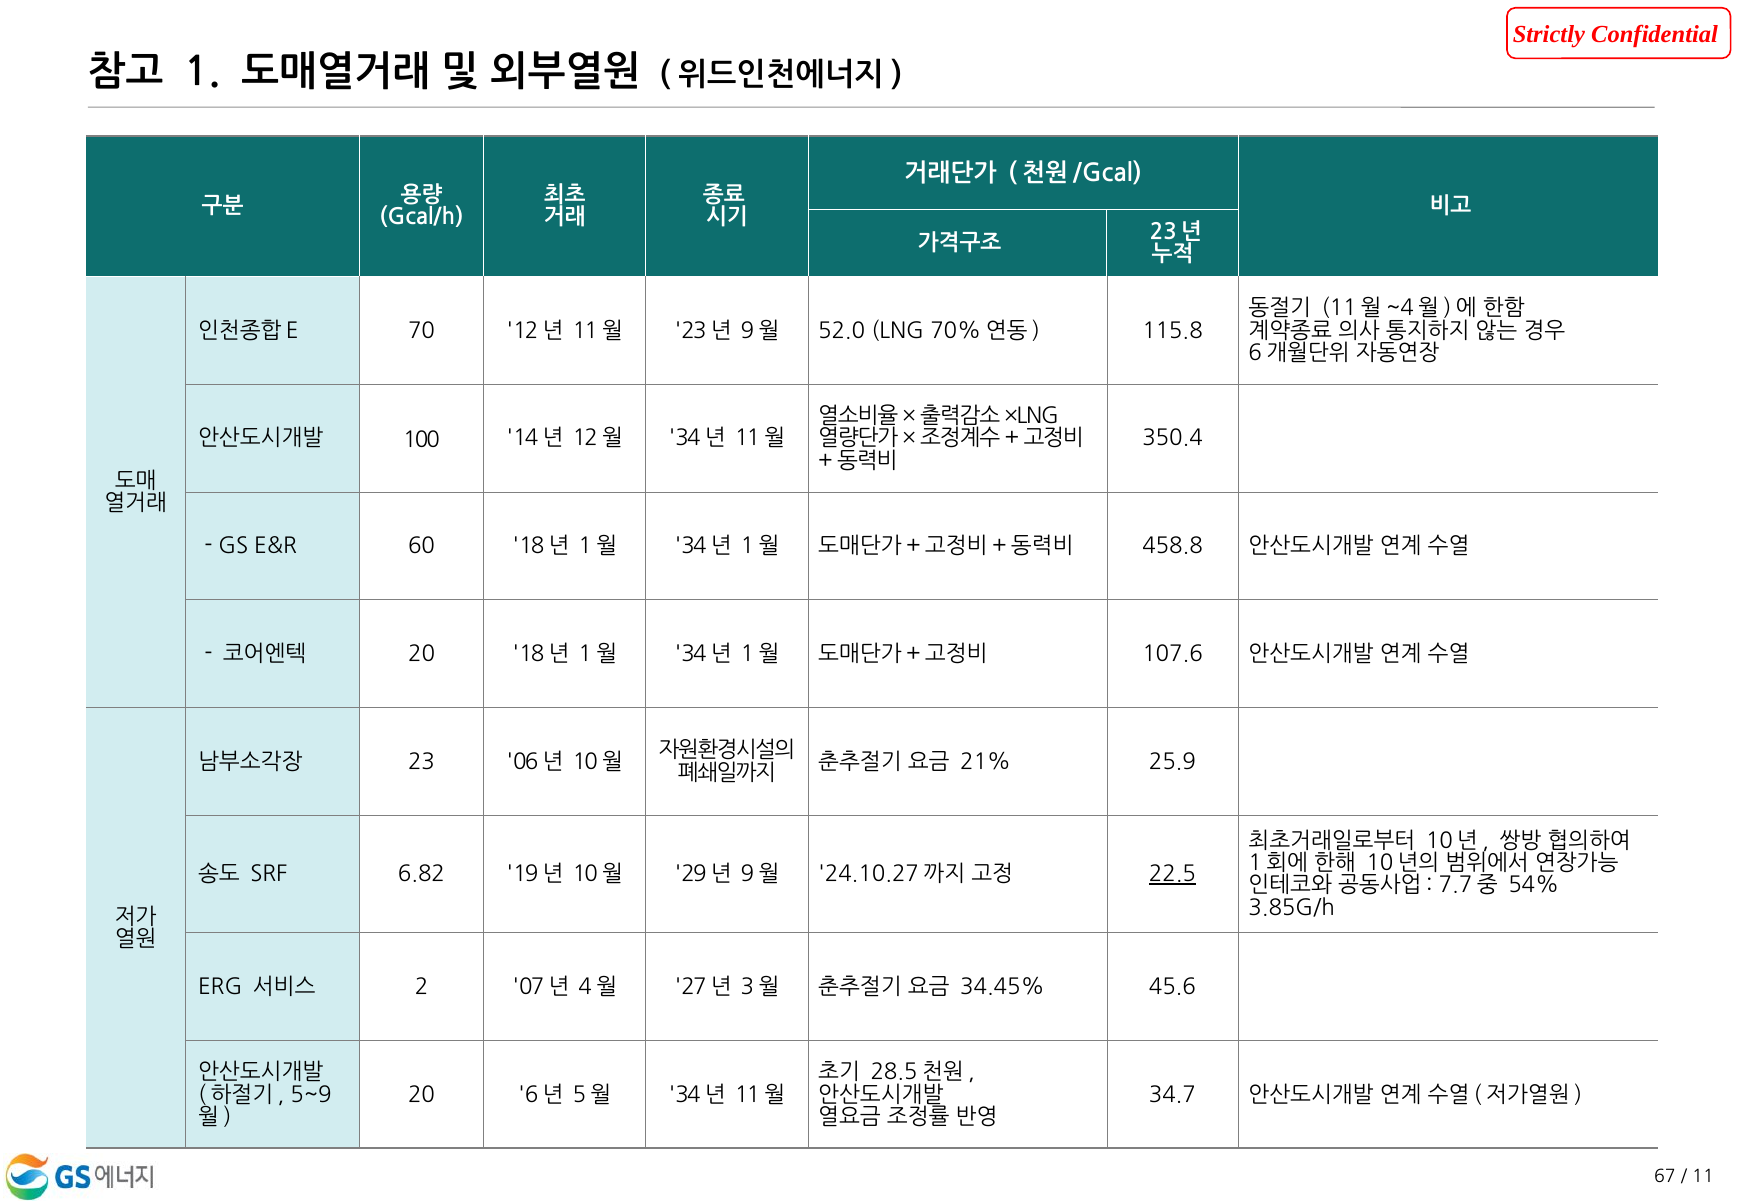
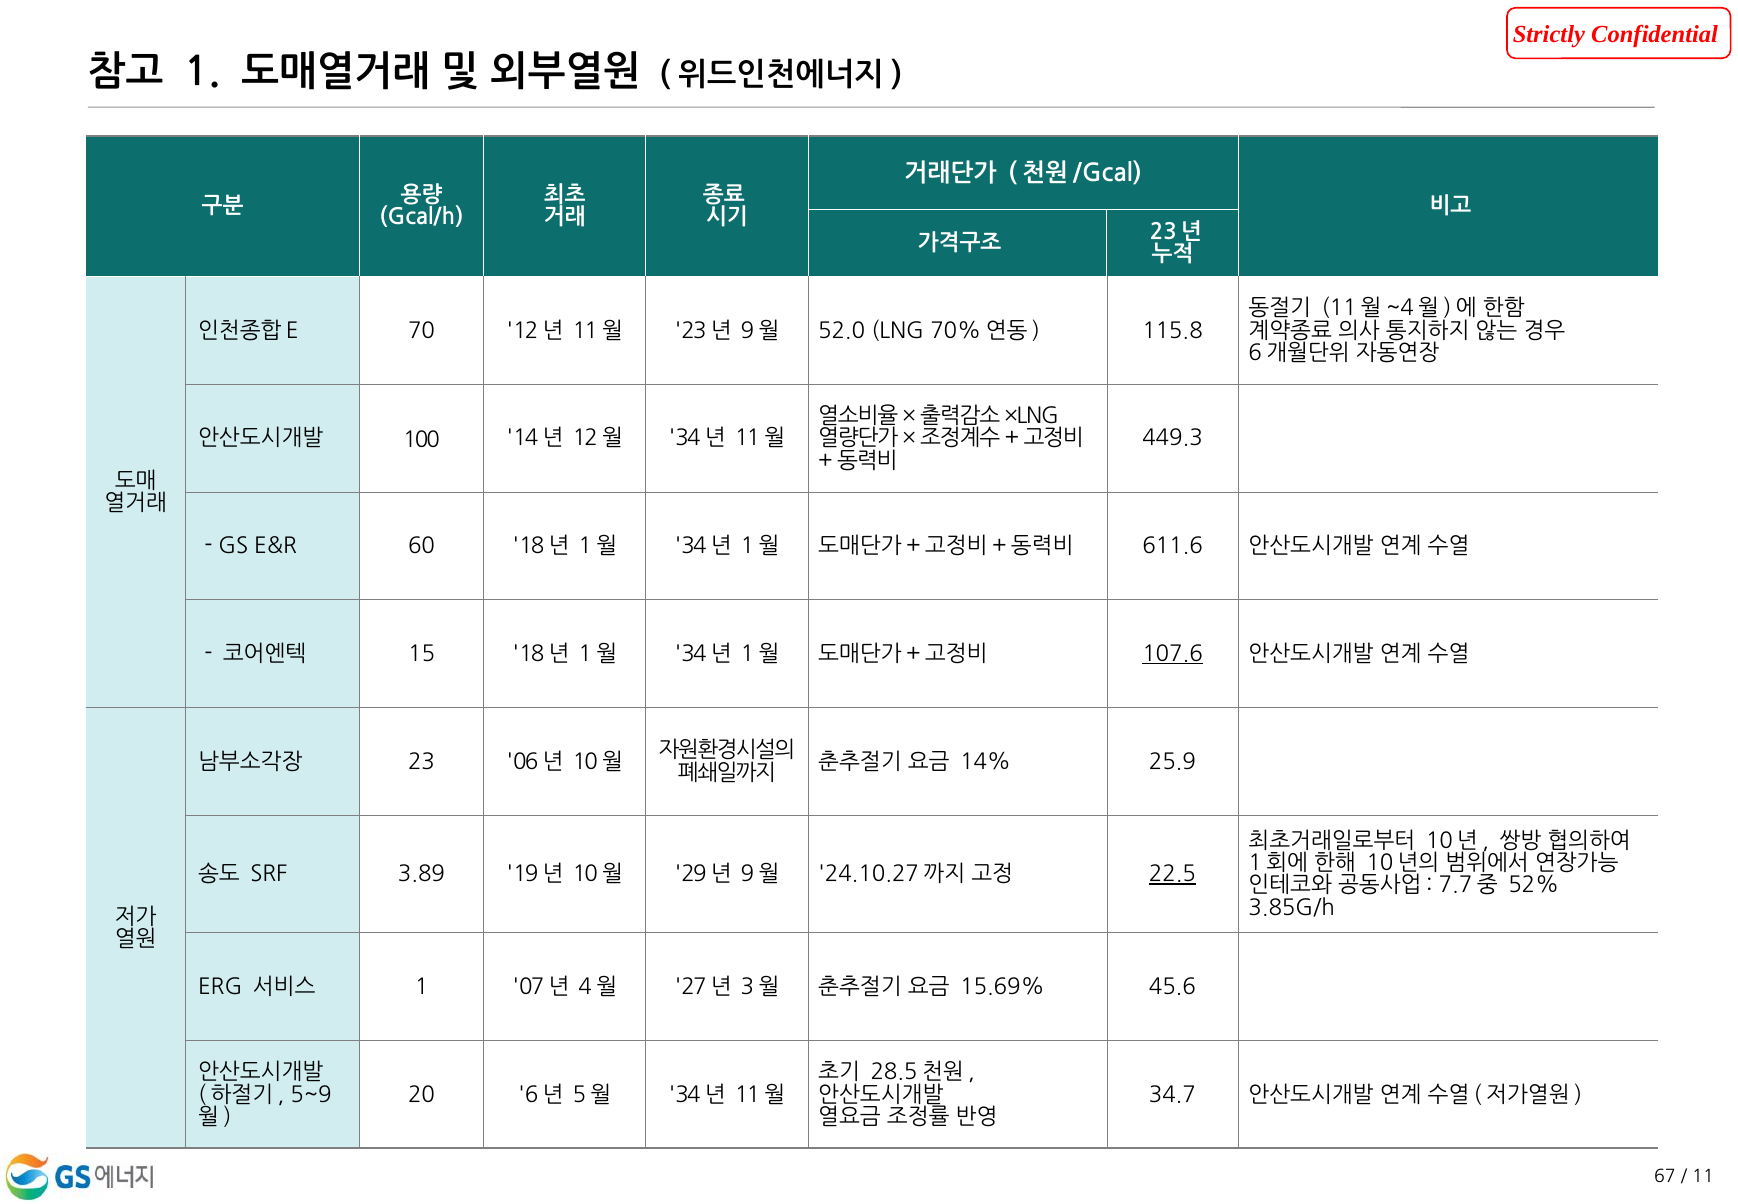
350.4: 350.4 -> 449.3
458.8: 458.8 -> 611.6
20 at (422, 653): 20 -> 15
107.6 underline: none -> present
21%: 21% -> 14%
6.82: 6.82 -> 3.89
54%: 54% -> 52%
2 at (422, 986): 2 -> 1
34.45%: 34.45% -> 15.69%
